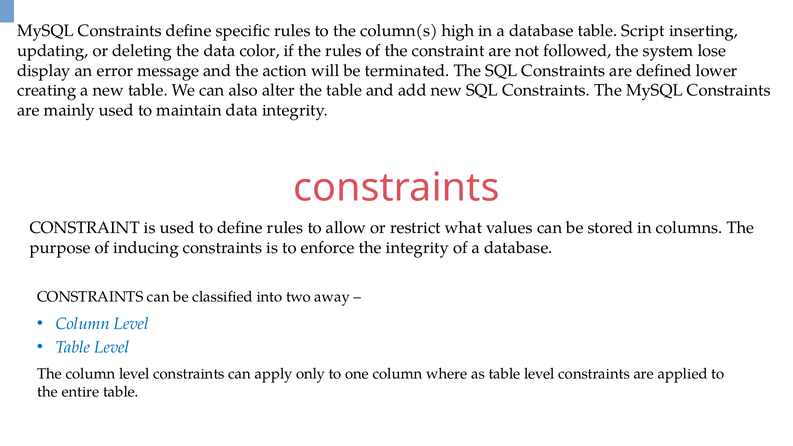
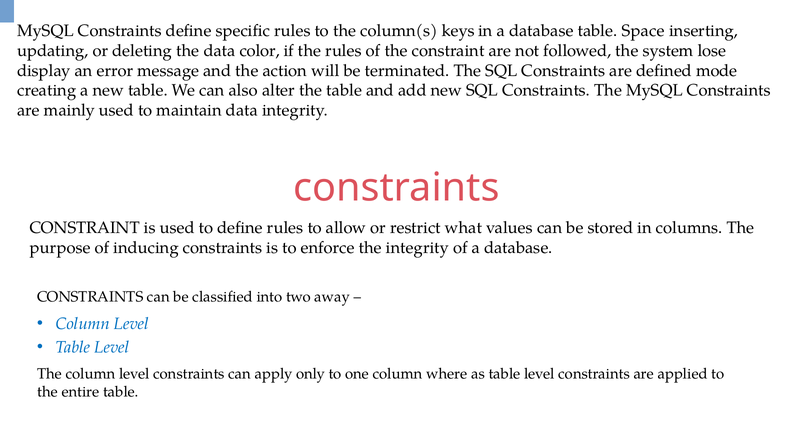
high: high -> keys
Script: Script -> Space
lower: lower -> mode
